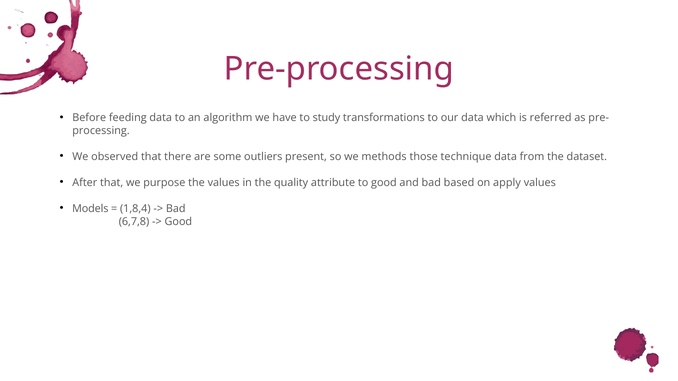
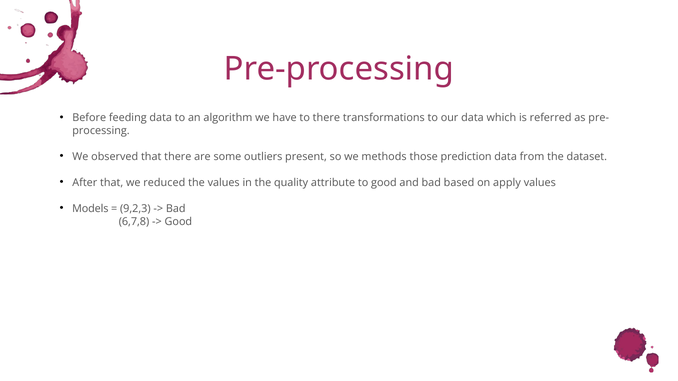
to study: study -> there
technique: technique -> prediction
purpose: purpose -> reduced
1,8,4: 1,8,4 -> 9,2,3
